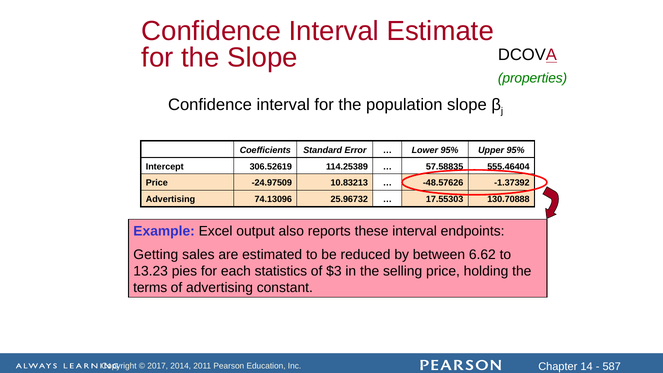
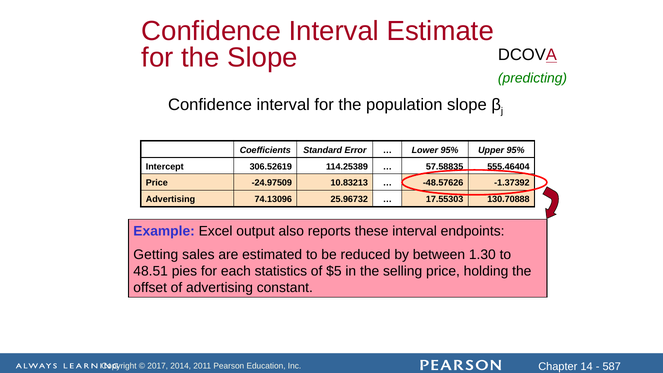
properties: properties -> predicting
6.62: 6.62 -> 1.30
13.23: 13.23 -> 48.51
$3: $3 -> $5
terms: terms -> offset
